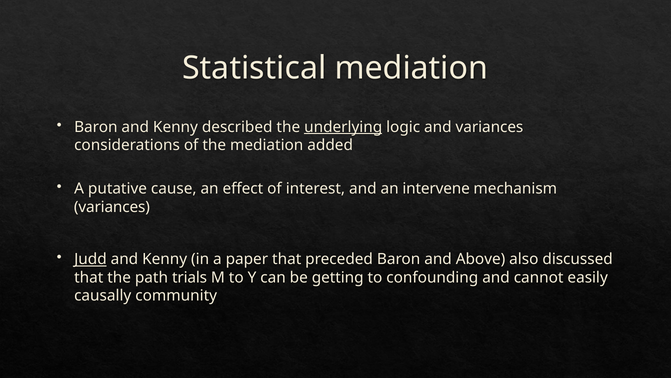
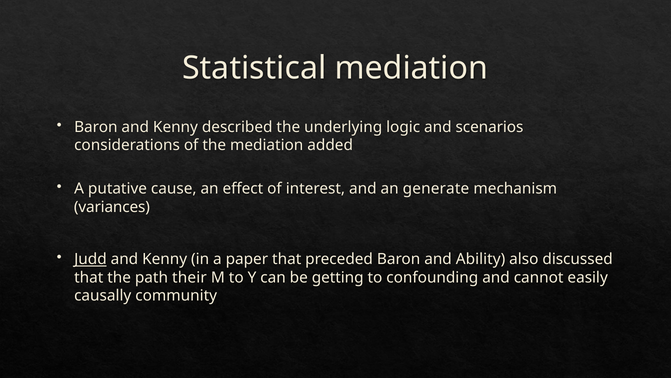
underlying underline: present -> none
and variances: variances -> scenarios
intervene: intervene -> generate
Above: Above -> Ability
trials: trials -> their
